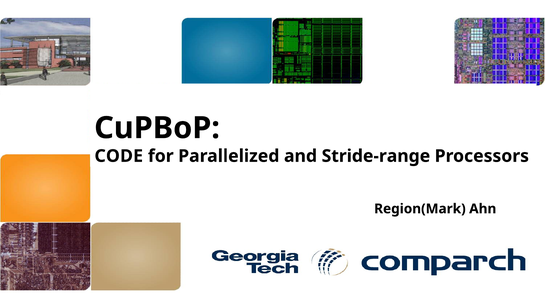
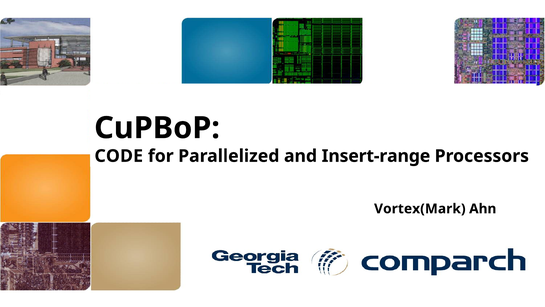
Stride-range: Stride-range -> Insert-range
Region(Mark: Region(Mark -> Vortex(Mark
